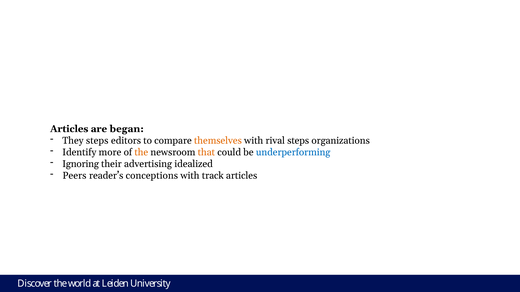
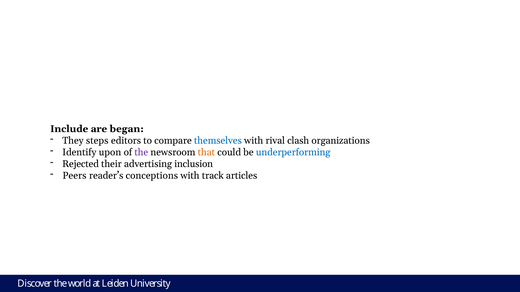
Articles at (69, 129): Articles -> Include
themselves colour: orange -> blue
rival steps: steps -> clash
more: more -> upon
the colour: orange -> purple
Ignoring: Ignoring -> Rejected
idealized: idealized -> inclusion
